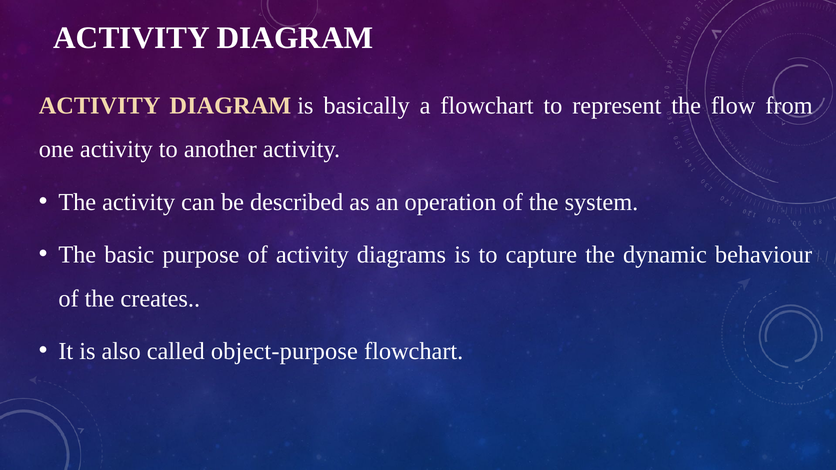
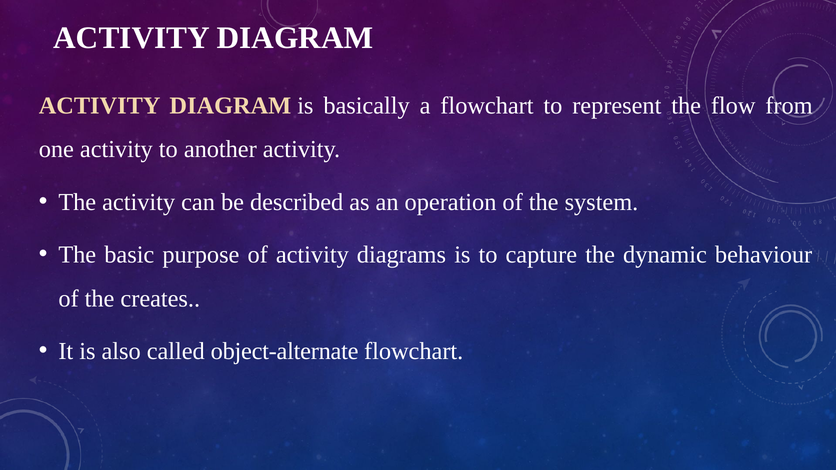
object-purpose: object-purpose -> object-alternate
